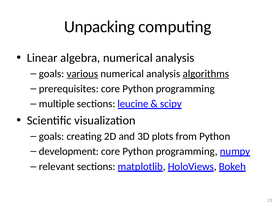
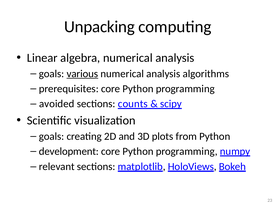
algorithms underline: present -> none
multiple: multiple -> avoided
leucine: leucine -> counts
